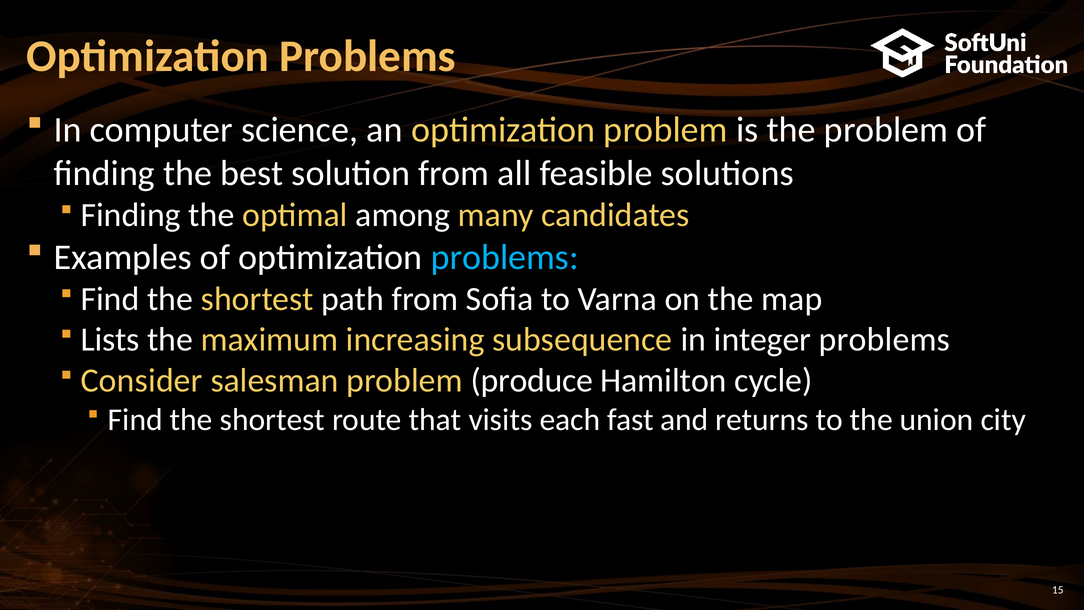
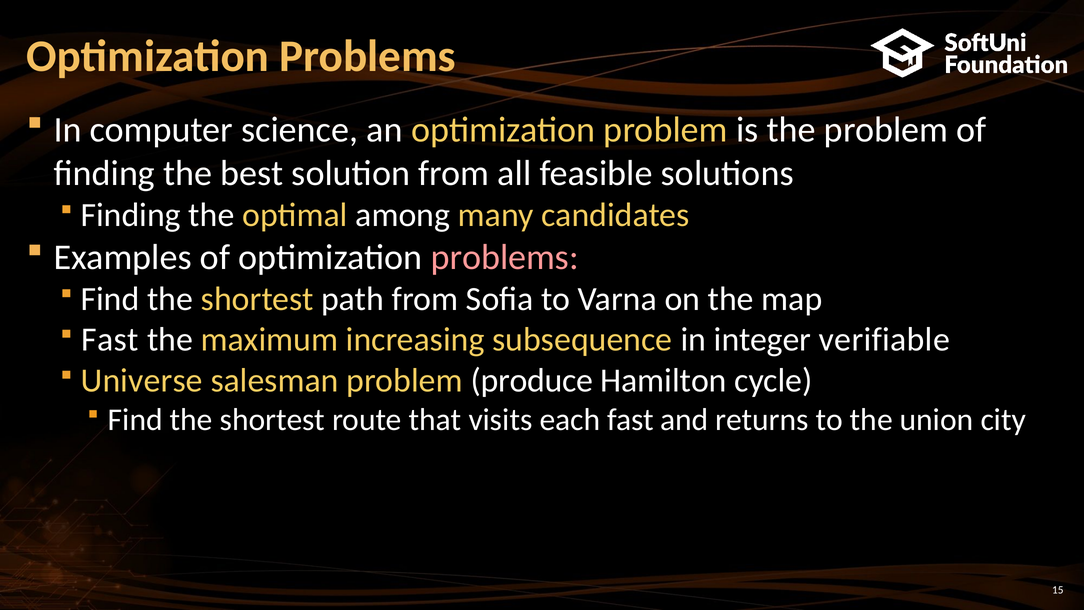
problems at (505, 257) colour: light blue -> pink
Lists at (110, 340): Lists -> Fast
integer problems: problems -> verifiable
Consider: Consider -> Universe
